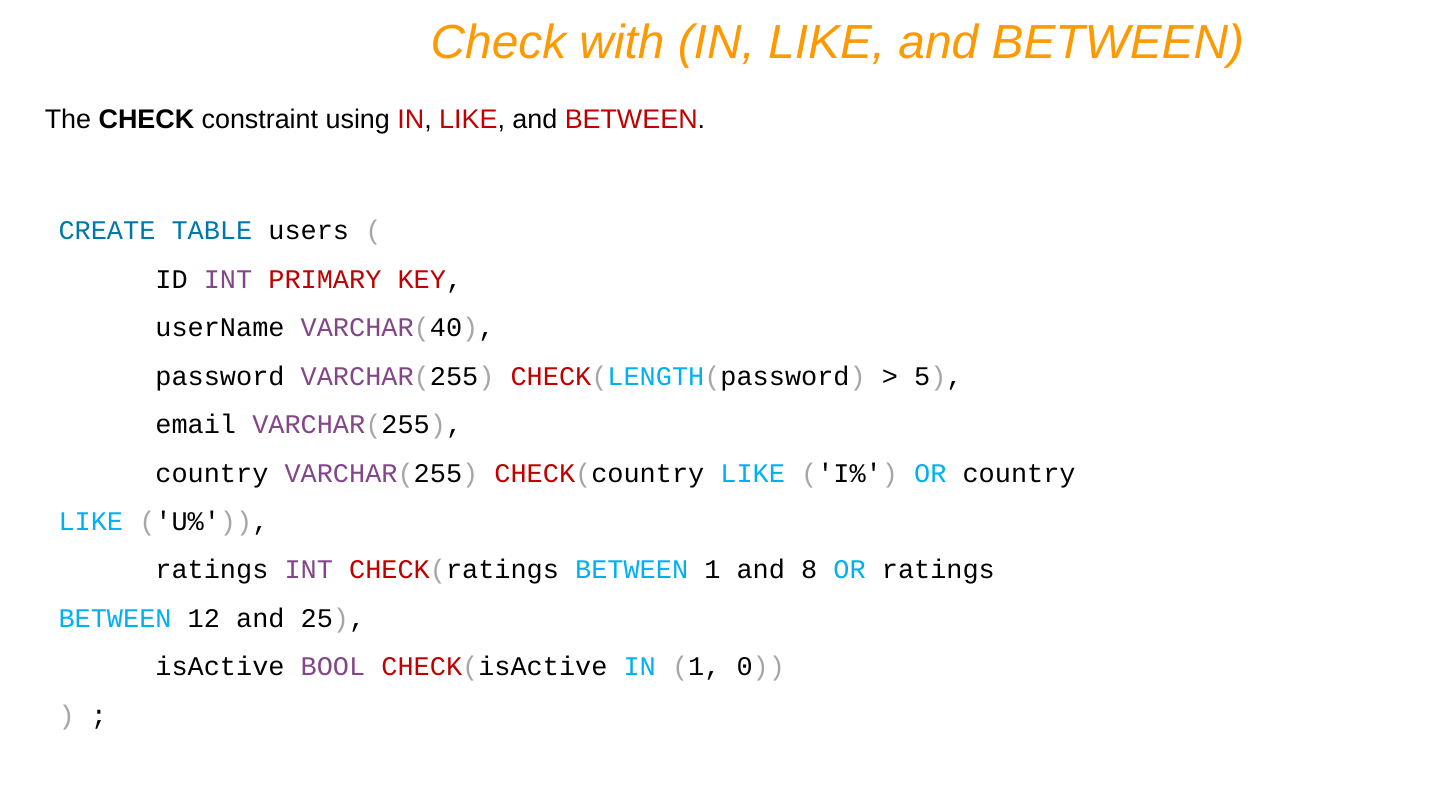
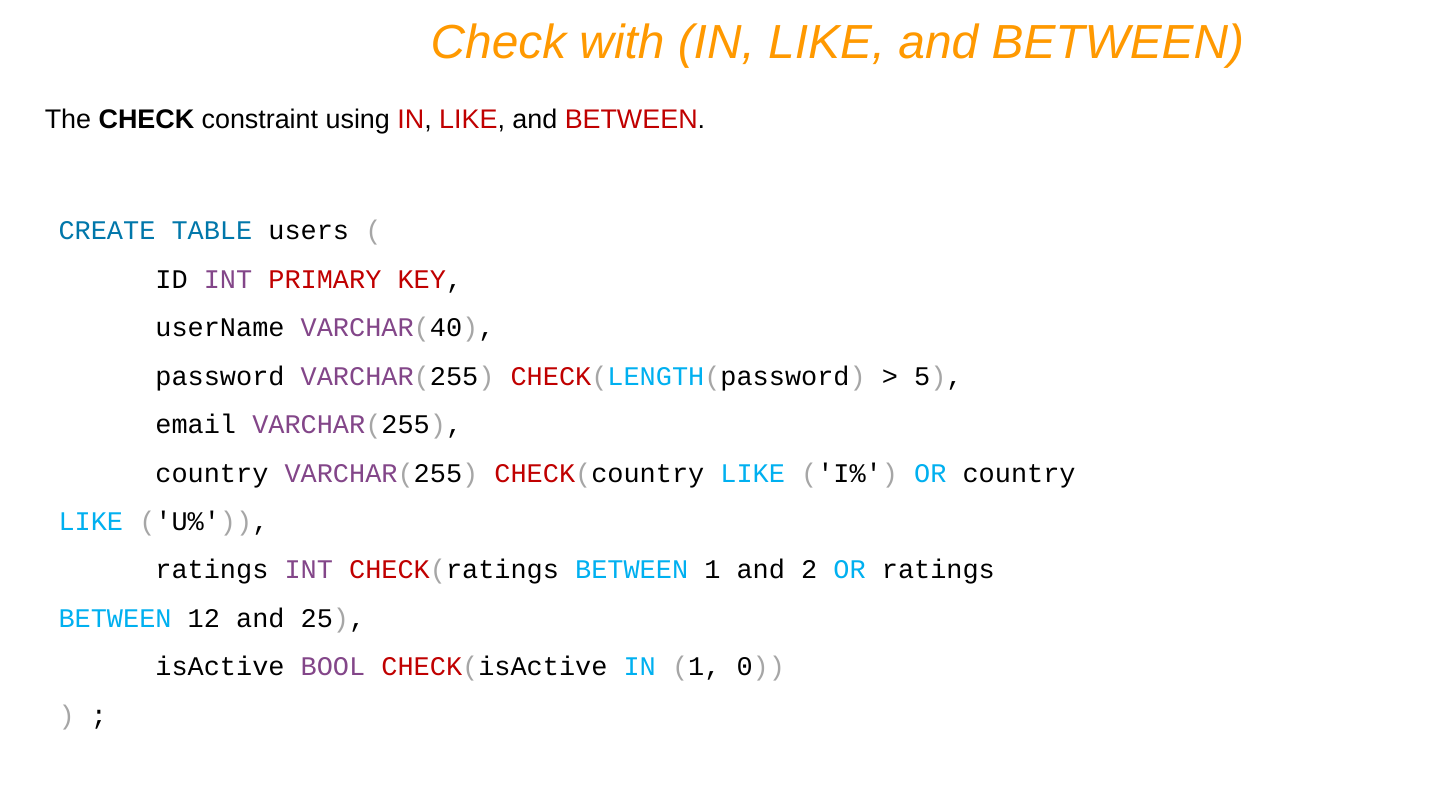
8: 8 -> 2
